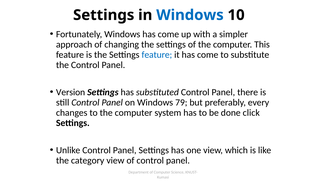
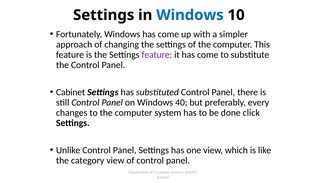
feature at (157, 55) colour: blue -> purple
Version: Version -> Cabinet
79: 79 -> 40
